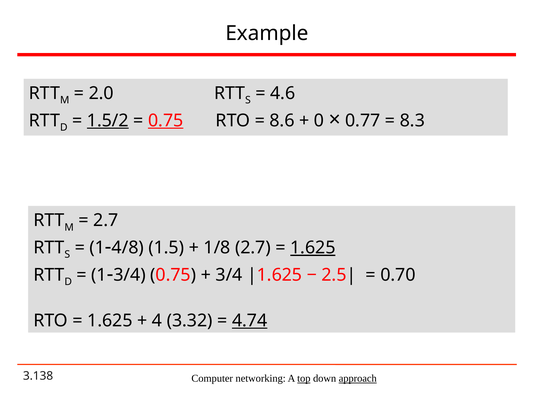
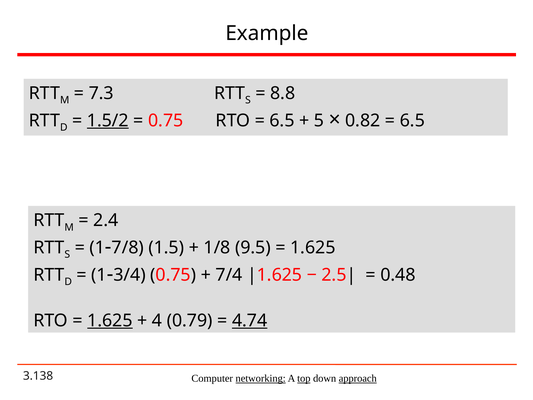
2.0: 2.0 -> 7.3
4.6: 4.6 -> 8.8
0.75 at (166, 121) underline: present -> none
8.6 at (282, 121): 8.6 -> 6.5
0: 0 -> 5
0.77: 0.77 -> 0.82
8.3 at (412, 121): 8.3 -> 6.5
2.7 at (106, 220): 2.7 -> 2.4
4/8: 4/8 -> 7/8
1/8 2.7: 2.7 -> 9.5
1.625 at (313, 248) underline: present -> none
3/4 at (229, 275): 3/4 -> 7/4
0.70: 0.70 -> 0.48
1.625 at (110, 320) underline: none -> present
3.32: 3.32 -> 0.79
networking underline: none -> present
